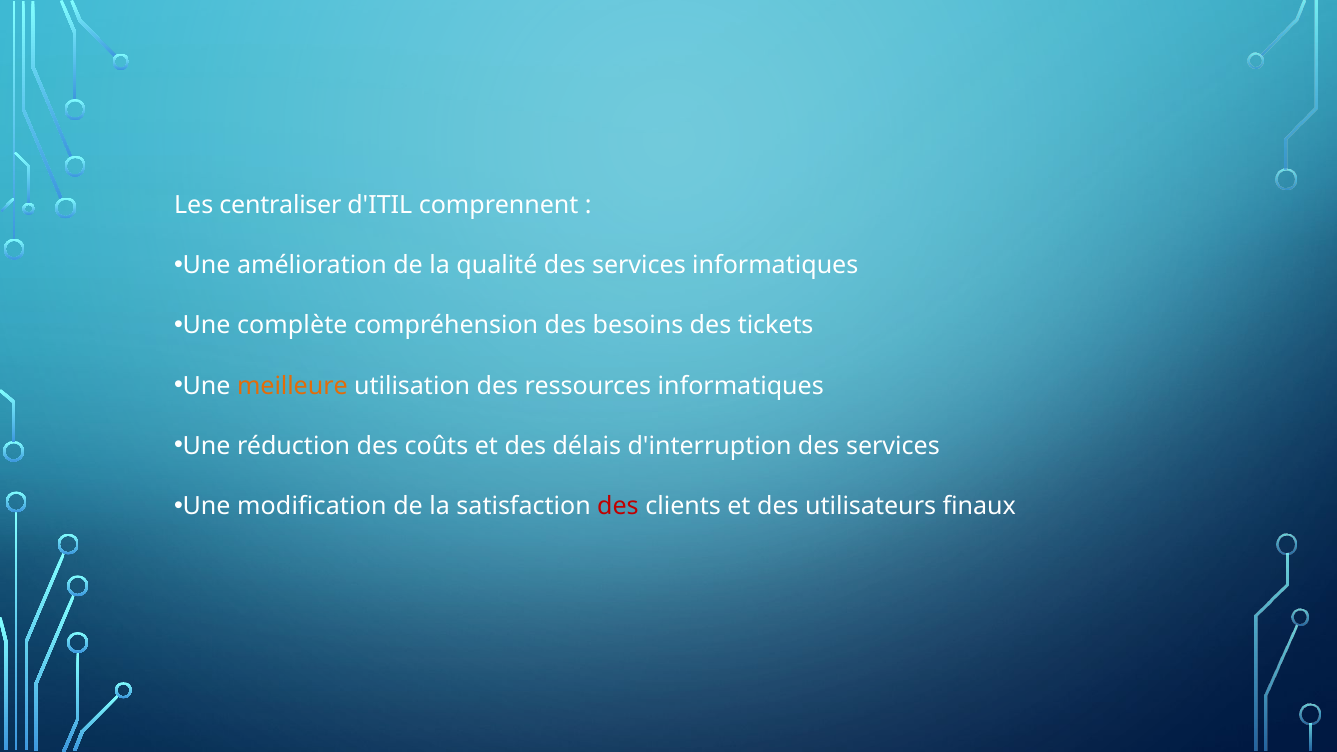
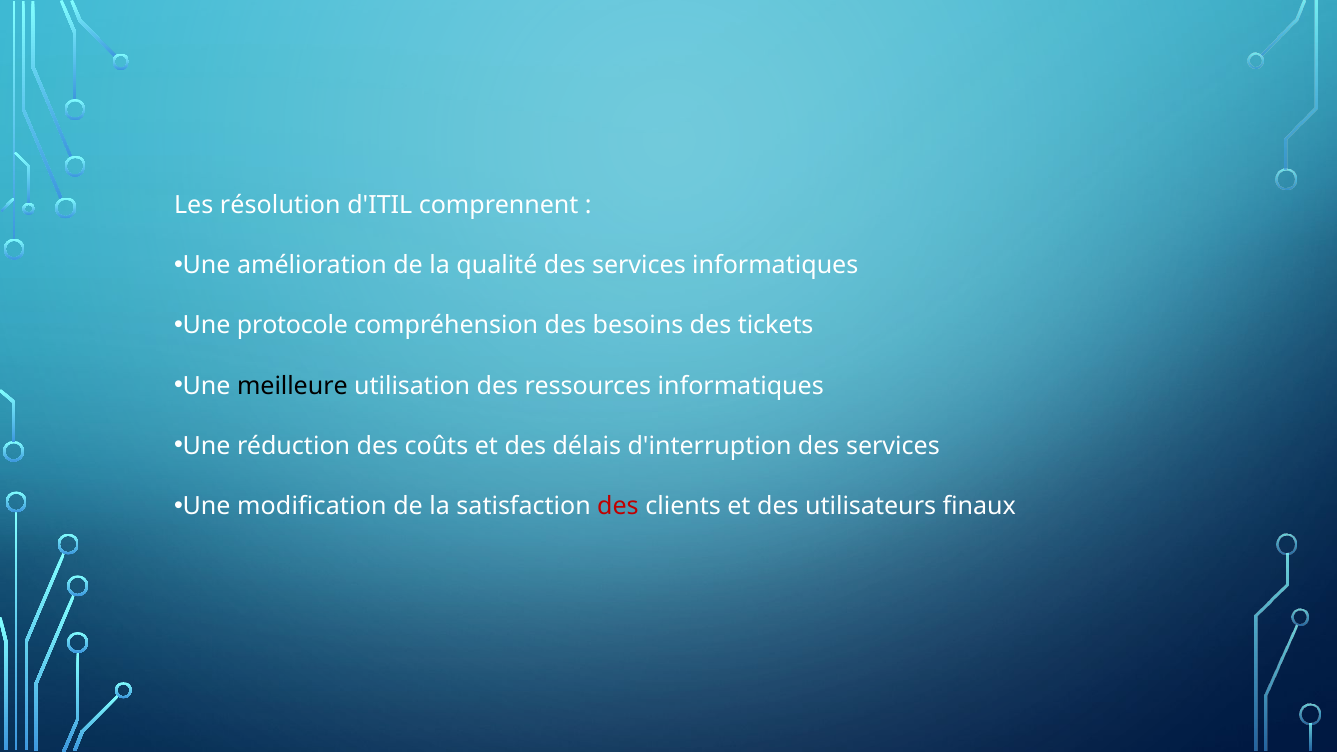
centraliser: centraliser -> résolution
complète: complète -> protocole
meilleure colour: orange -> black
